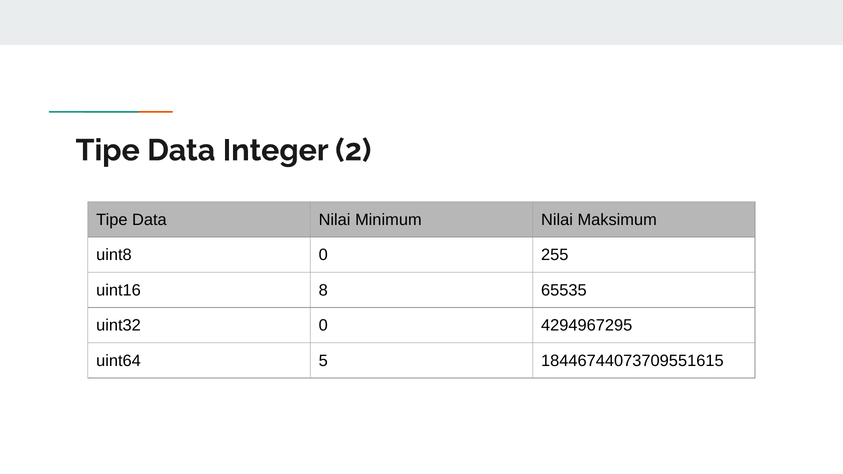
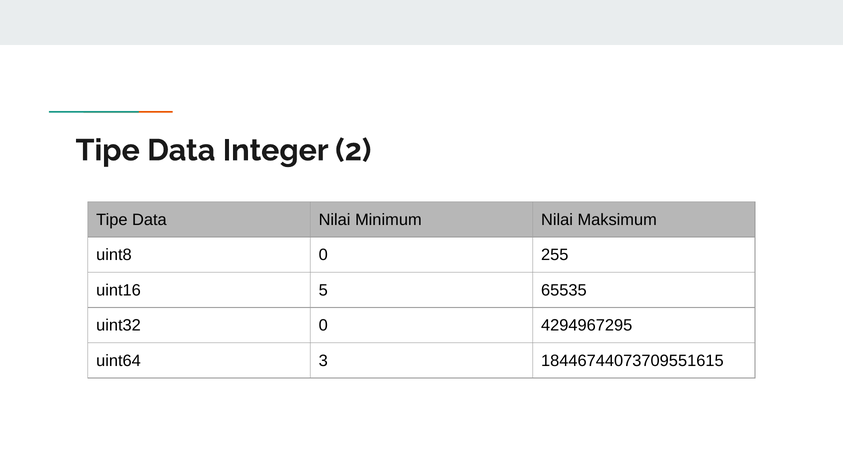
8: 8 -> 5
5: 5 -> 3
